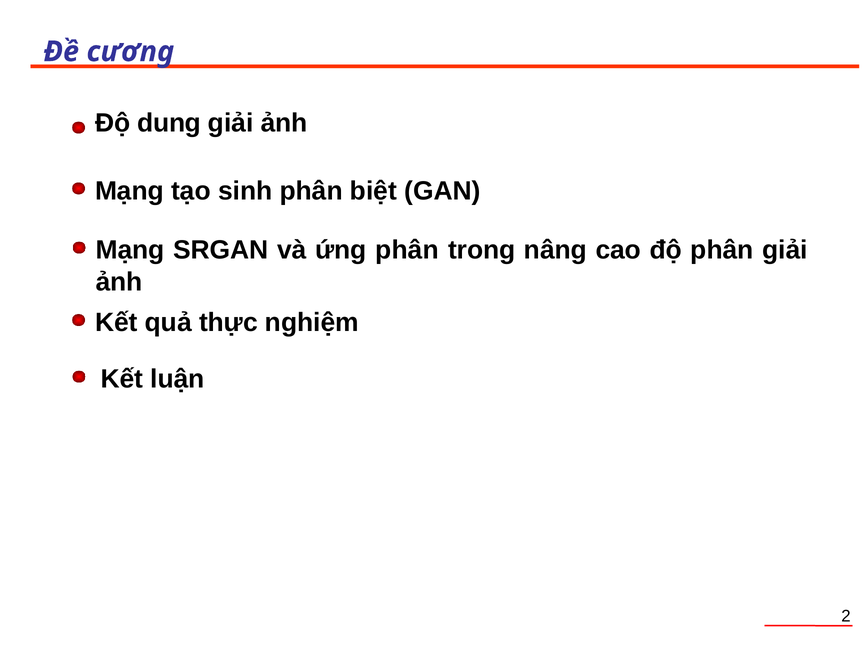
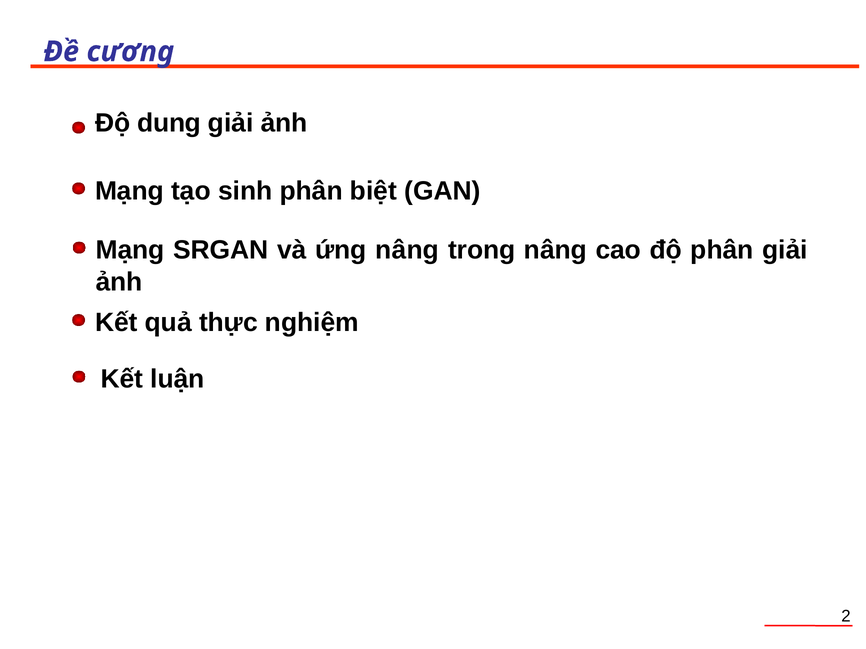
ứng phân: phân -> nâng
